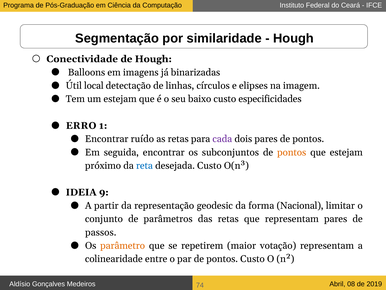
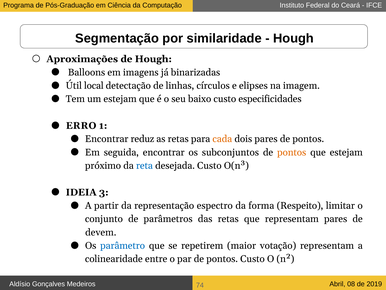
Conectividade: Conectividade -> Aproximações
ruído: ruído -> reduz
cada colour: purple -> orange
9: 9 -> 3
geodesic: geodesic -> espectro
Nacional: Nacional -> Respeito
passos: passos -> devem
parâmetro colour: orange -> blue
